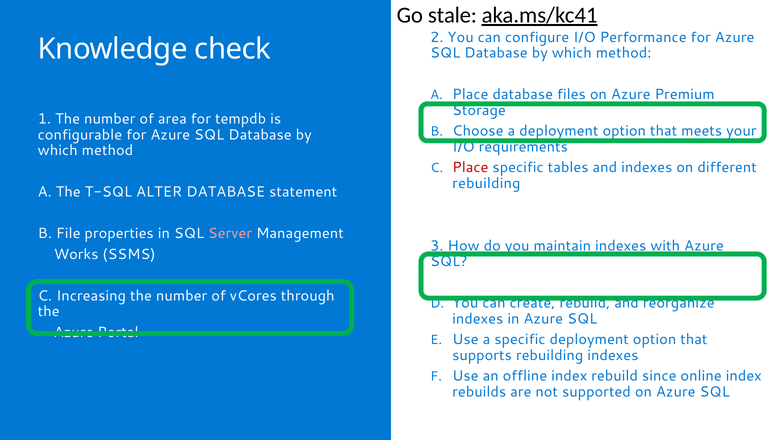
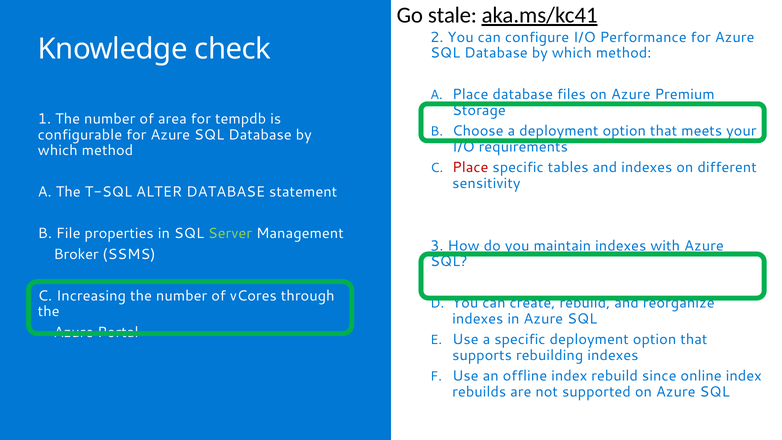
rebuilding at (486, 183): rebuilding -> sensitivity
Server colour: pink -> light green
Works: Works -> Broker
